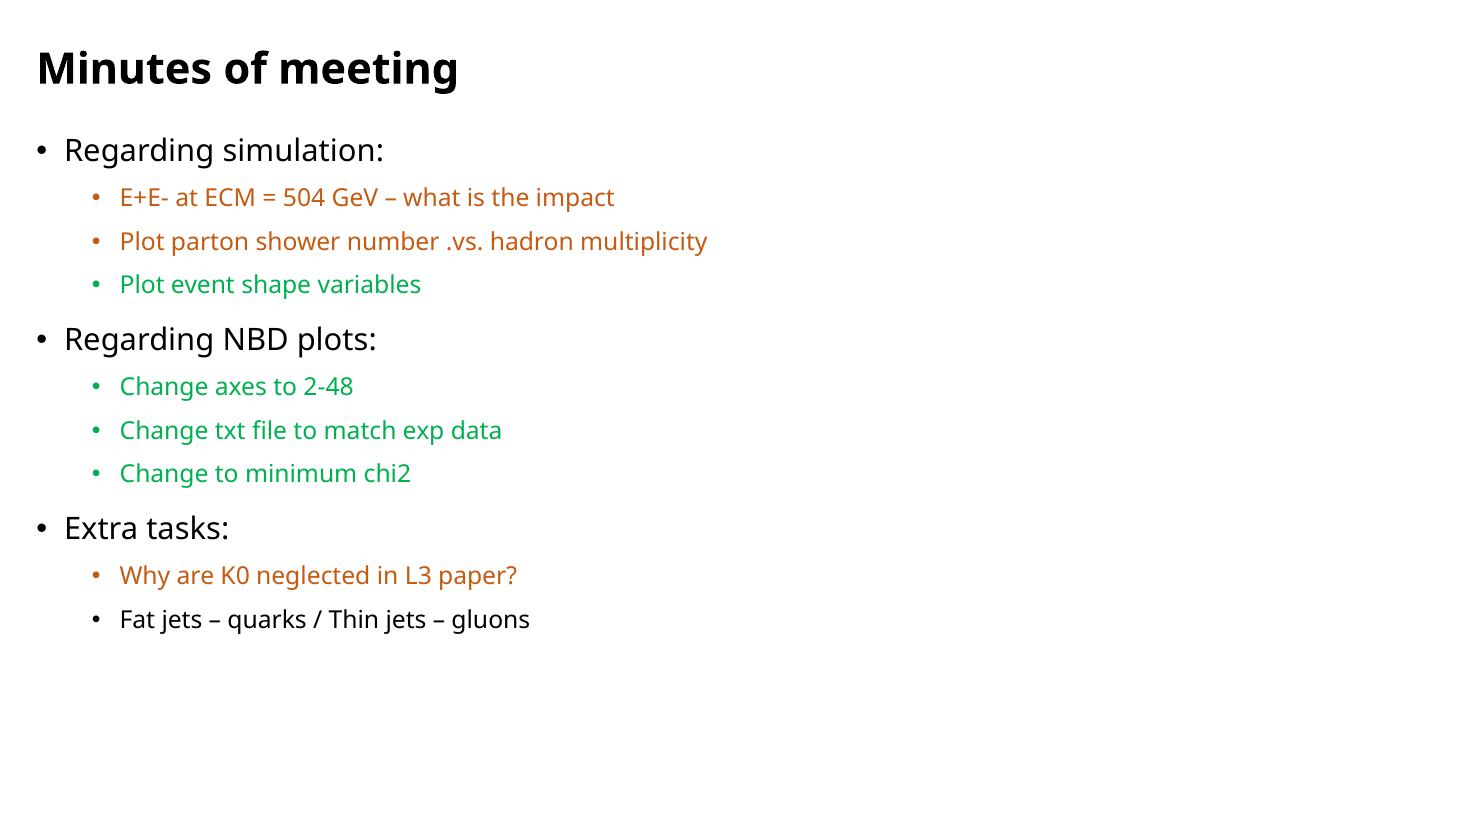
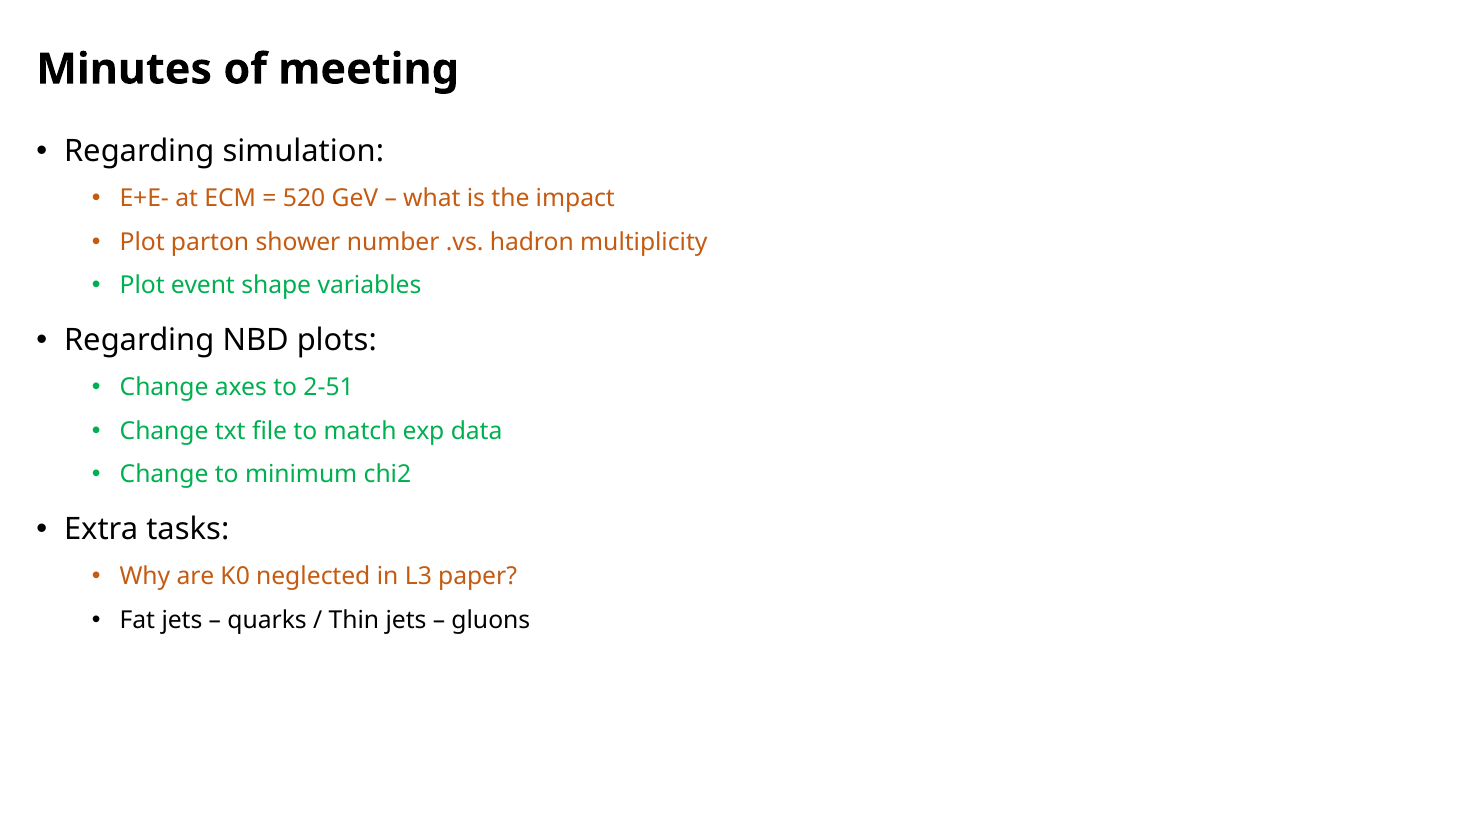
504: 504 -> 520
2-48: 2-48 -> 2-51
